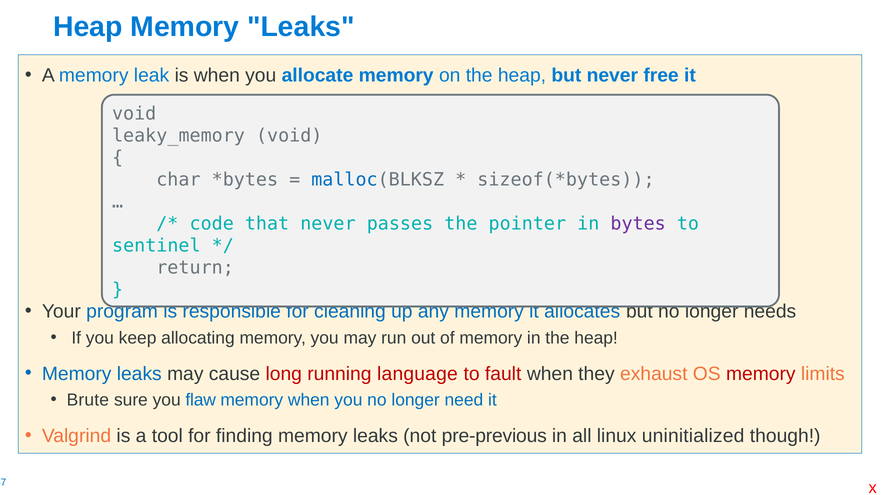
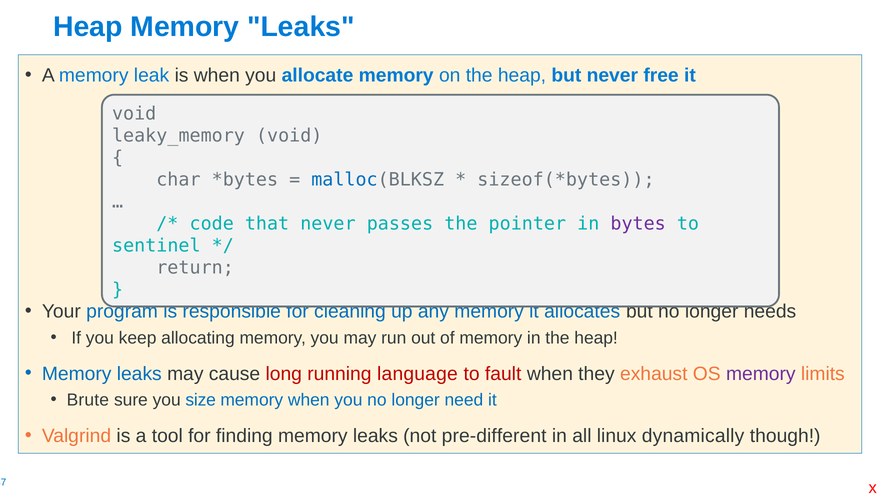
memory at (761, 374) colour: red -> purple
flaw: flaw -> size
pre-previous: pre-previous -> pre-different
uninitialized: uninitialized -> dynamically
